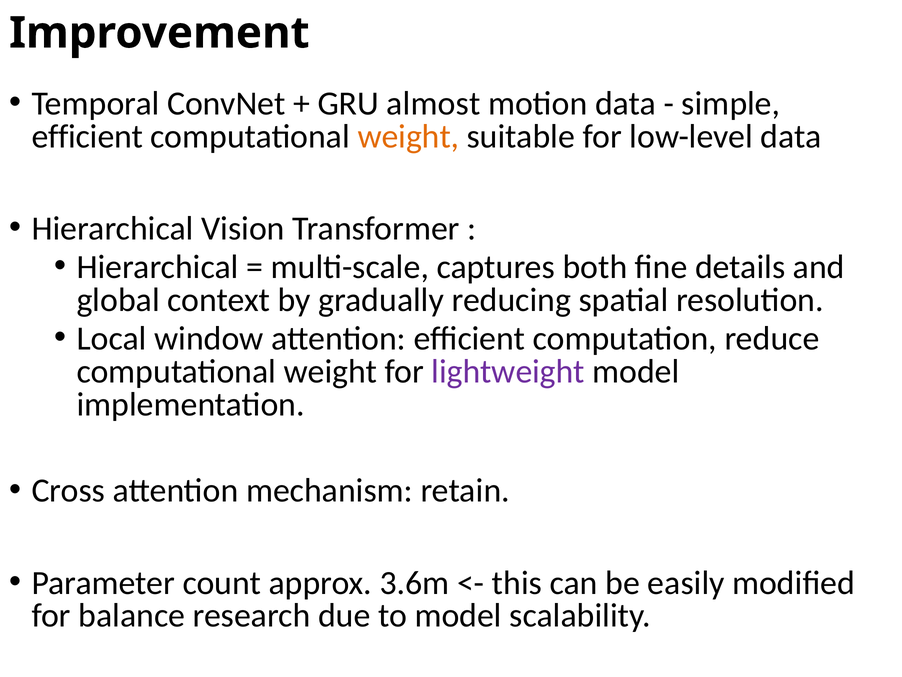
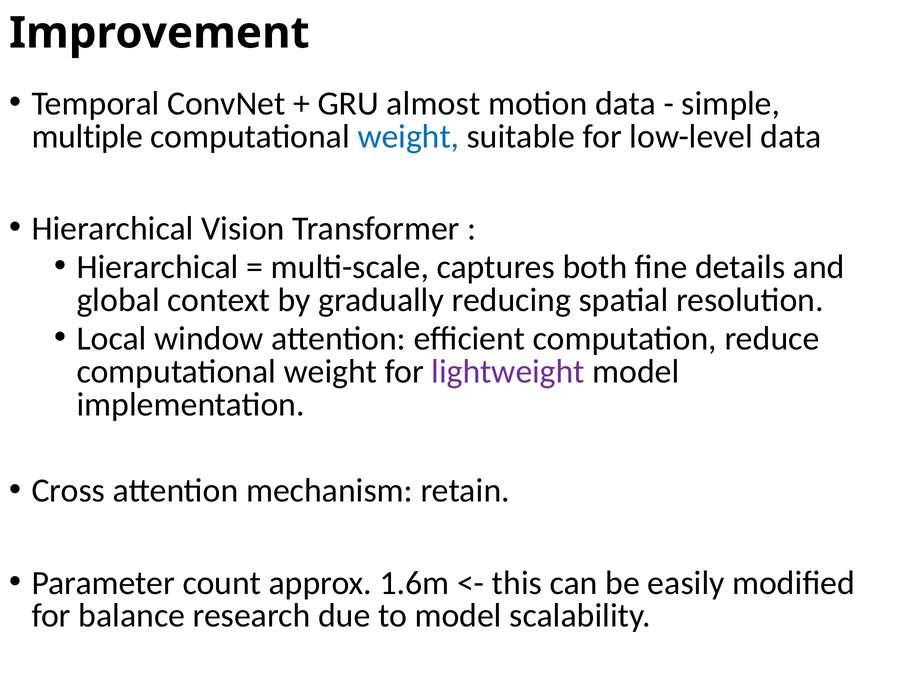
efficient at (87, 136): efficient -> multiple
weight at (408, 136) colour: orange -> blue
3.6m: 3.6m -> 1.6m
